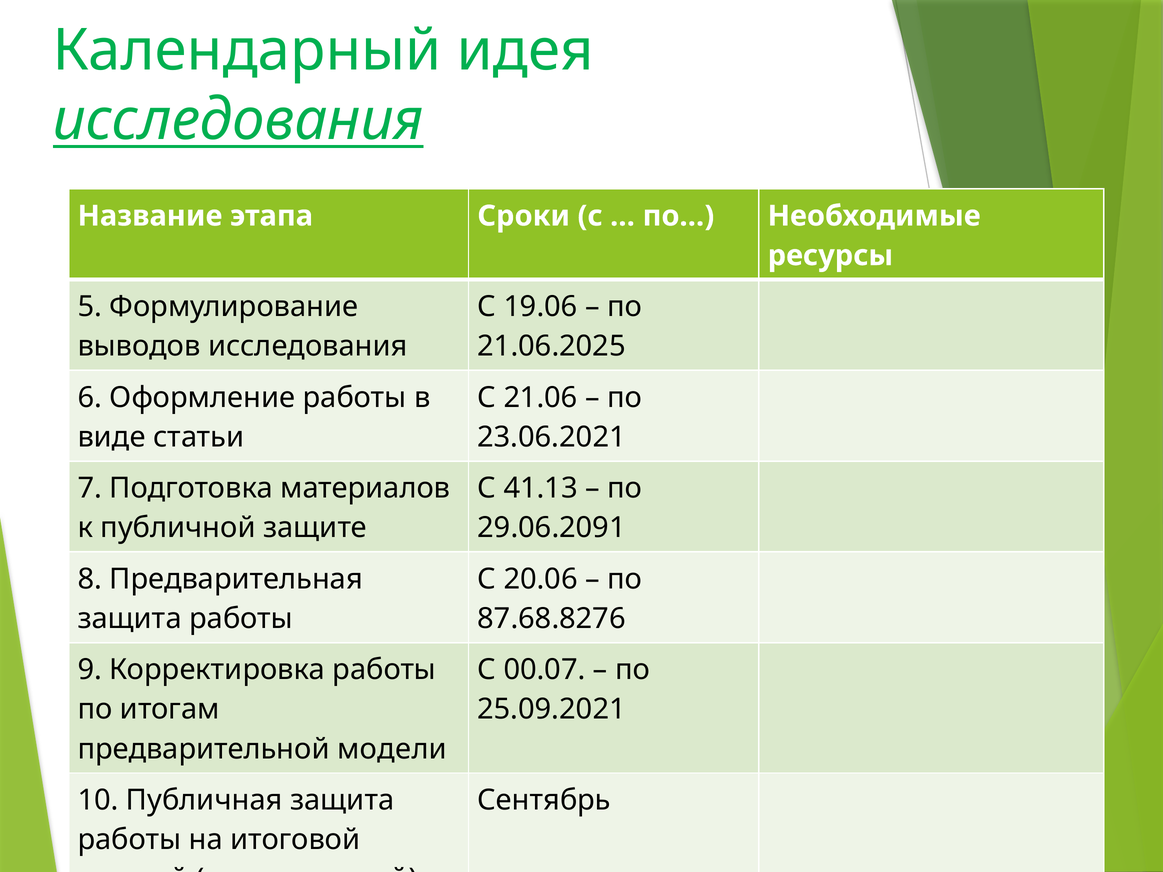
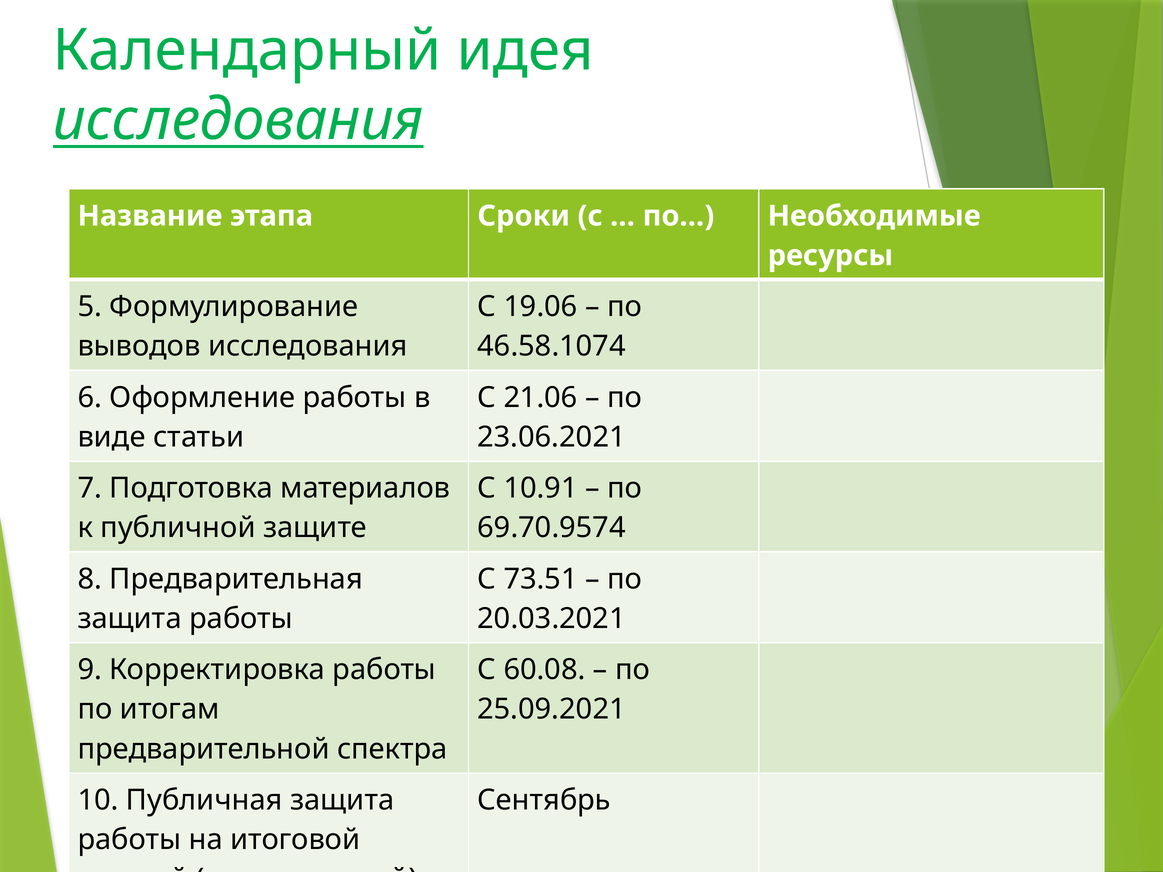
21.06.2025: 21.06.2025 -> 46.58.1074
41.13: 41.13 -> 10.91
29.06.2091: 29.06.2091 -> 69.70.9574
20.06: 20.06 -> 73.51
87.68.8276: 87.68.8276 -> 20.03.2021
00.07: 00.07 -> 60.08
модели: модели -> спектра
